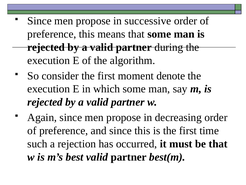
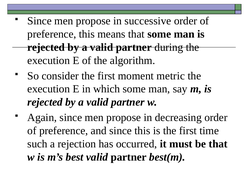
denote: denote -> metric
